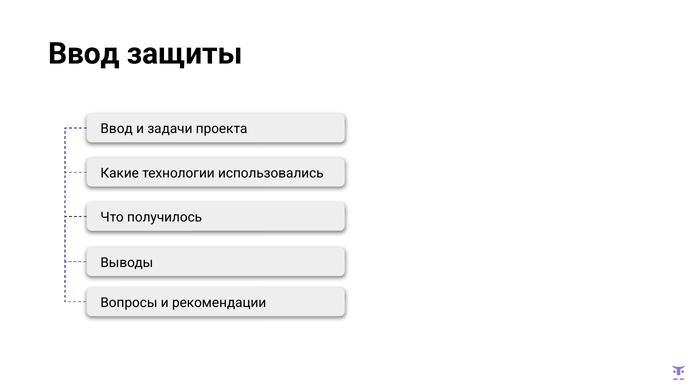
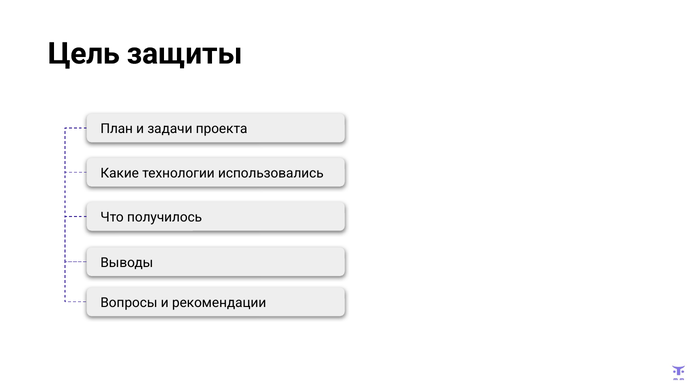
Ввод at (84, 54): Ввод -> Цель
Ввод at (117, 129): Ввод -> План
